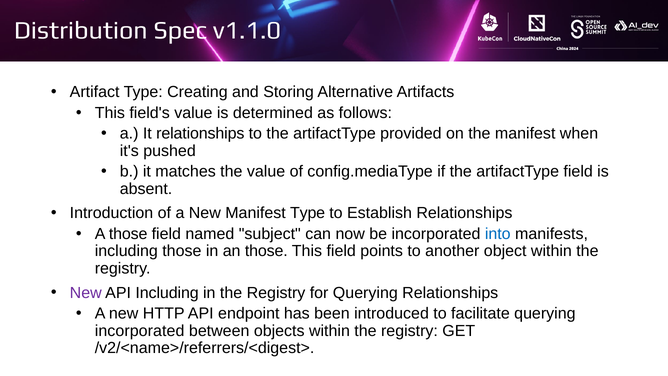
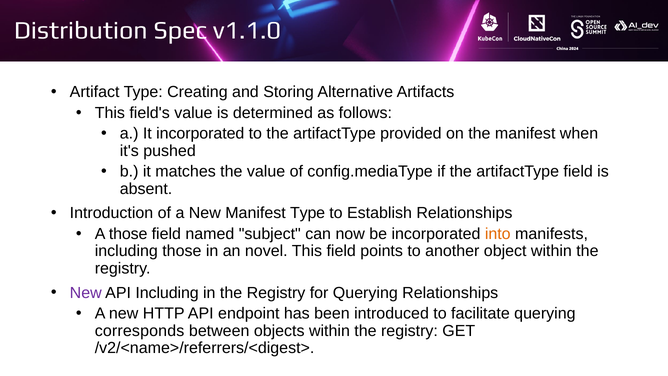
It relationships: relationships -> incorporated
into colour: blue -> orange
an those: those -> novel
incorporated at (140, 331): incorporated -> corresponds
